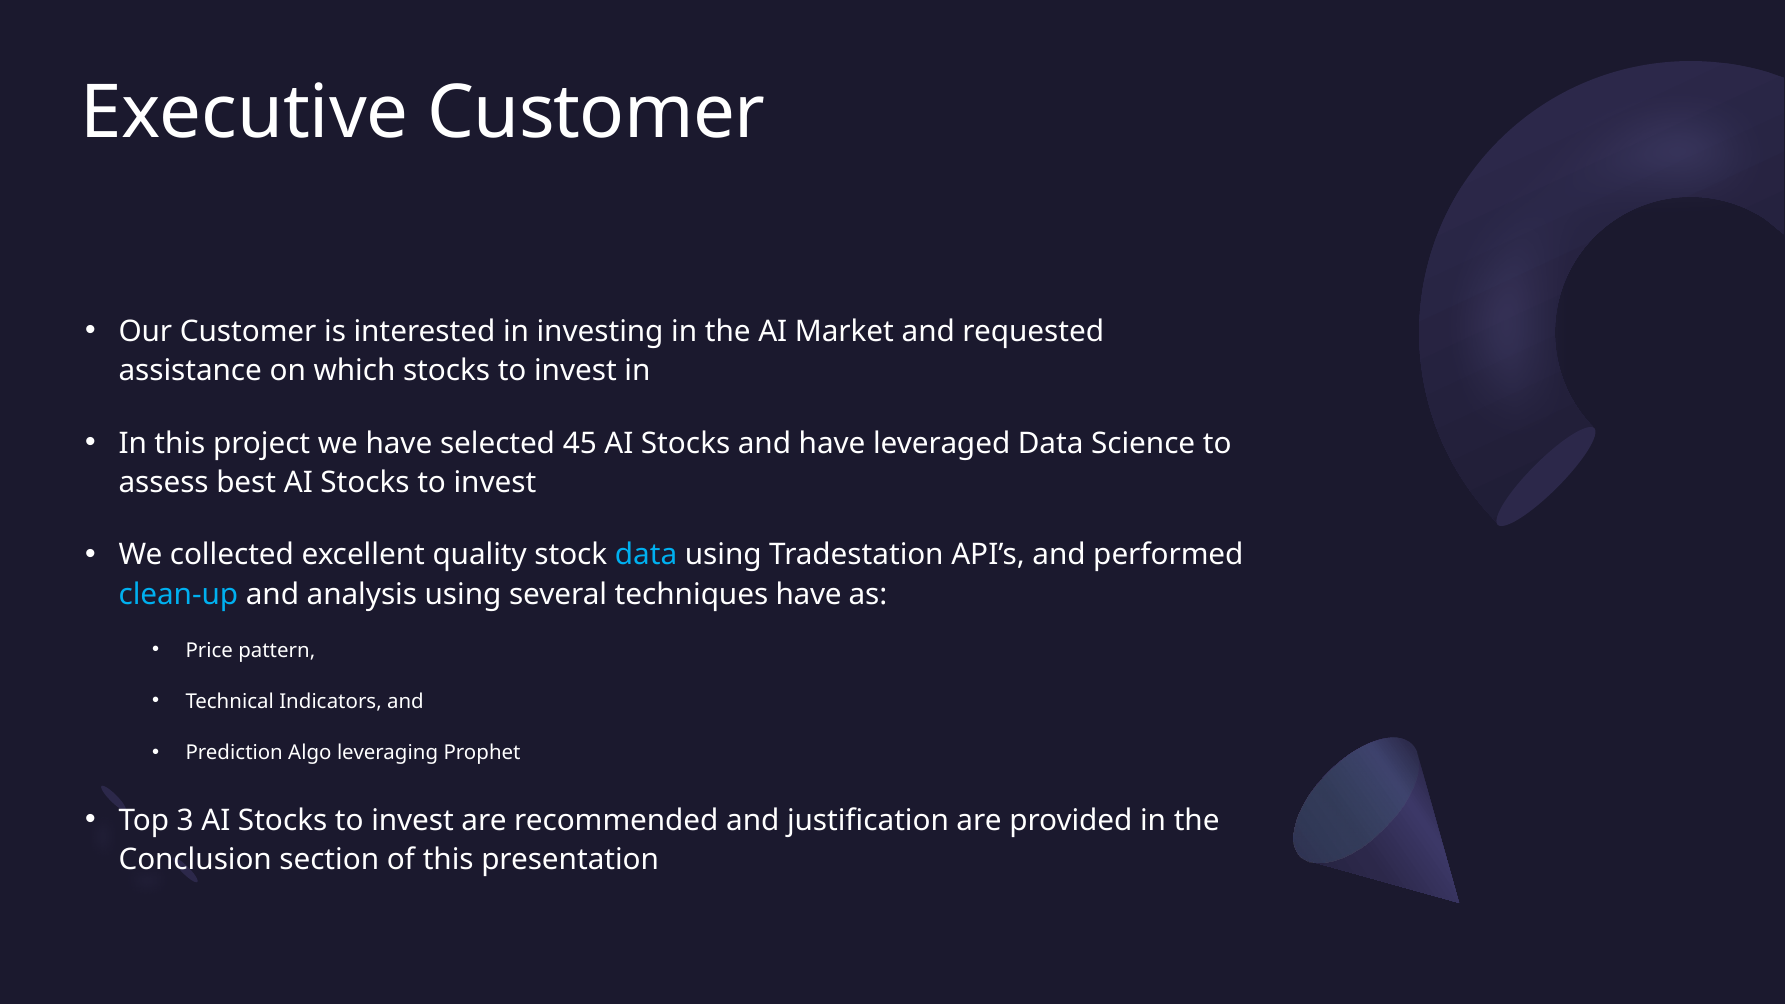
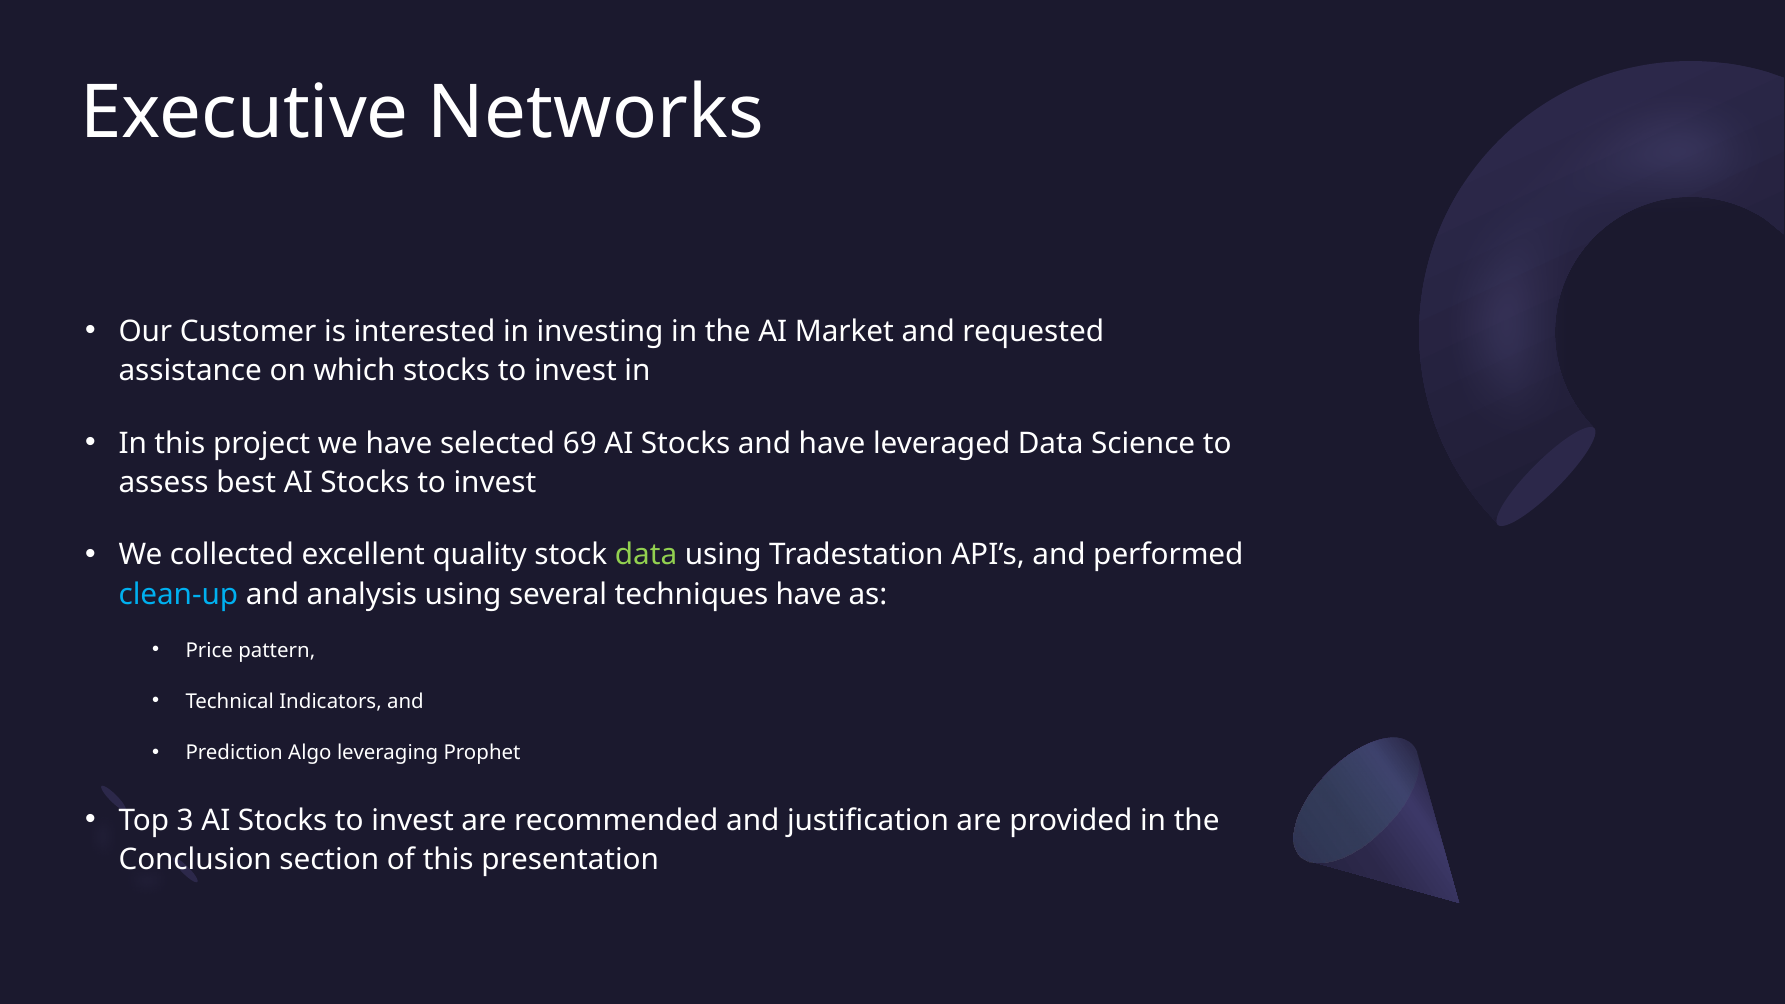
Executive Customer: Customer -> Networks
45: 45 -> 69
data at (646, 555) colour: light blue -> light green
